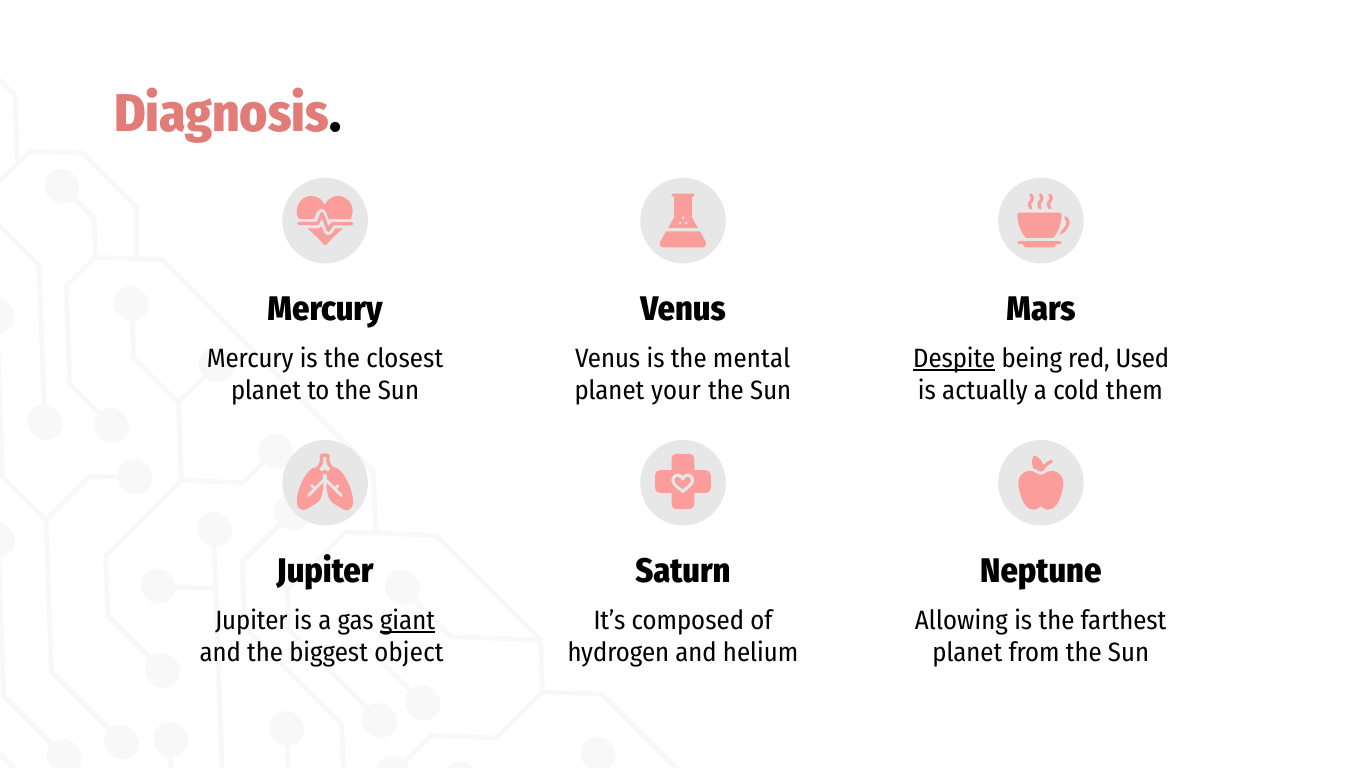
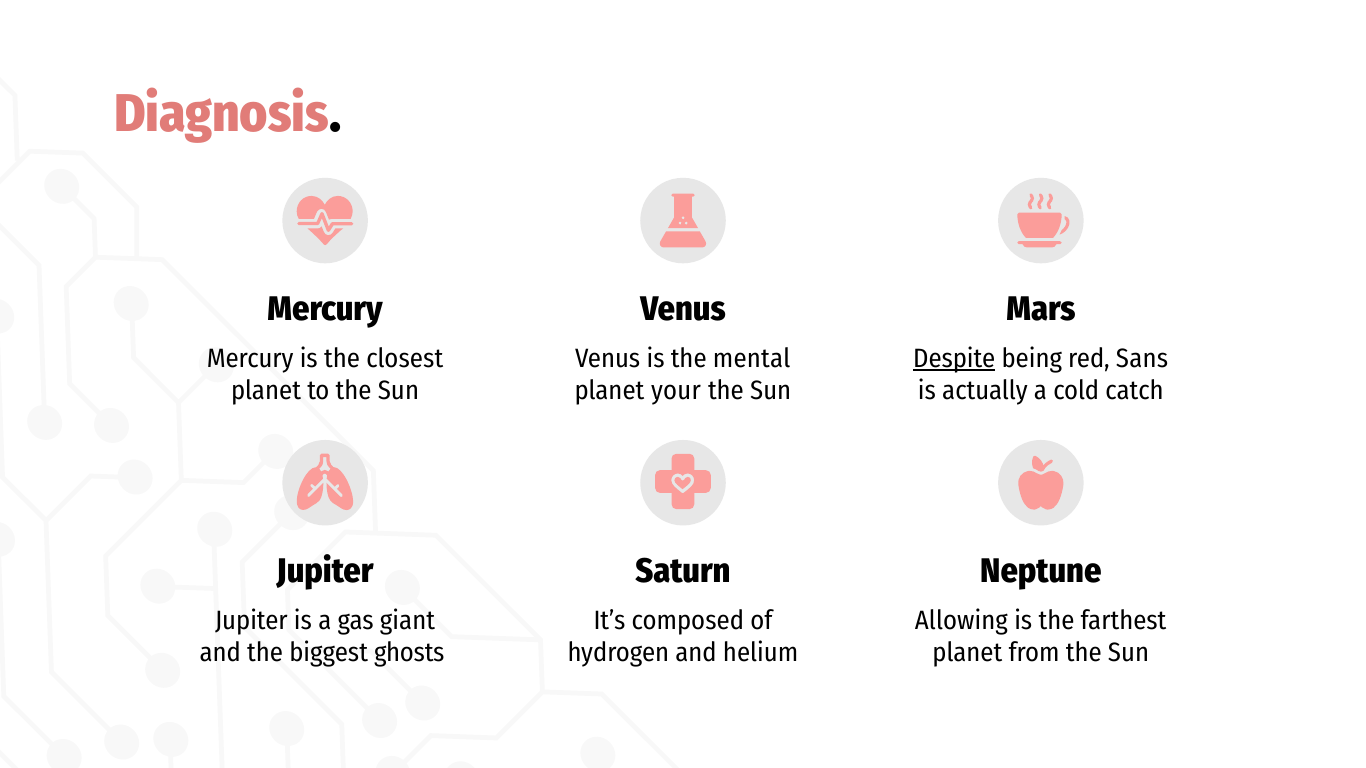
Used: Used -> Sans
them: them -> catch
giant underline: present -> none
object: object -> ghosts
